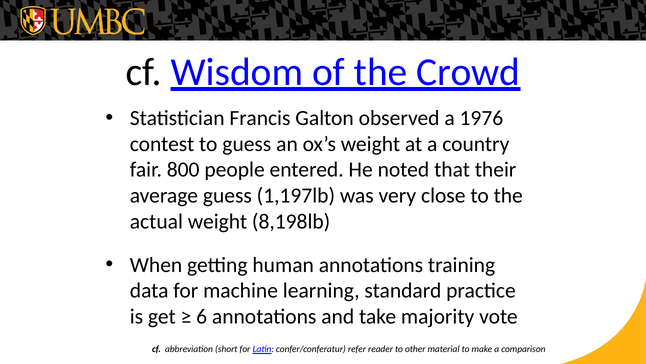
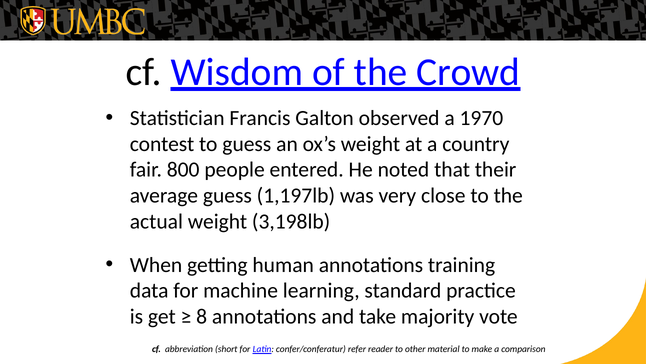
1976: 1976 -> 1970
8,198lb: 8,198lb -> 3,198lb
6: 6 -> 8
